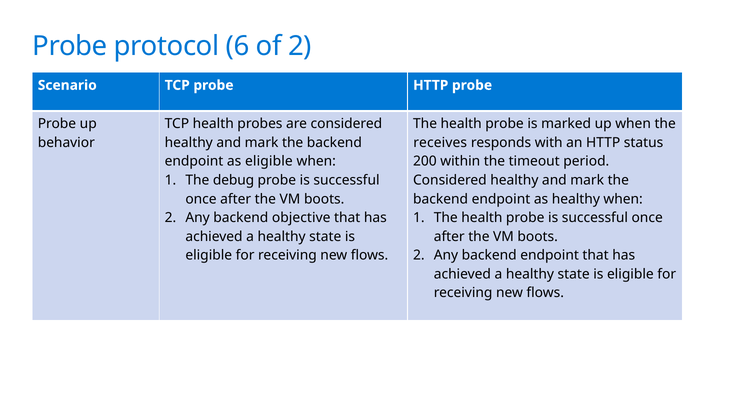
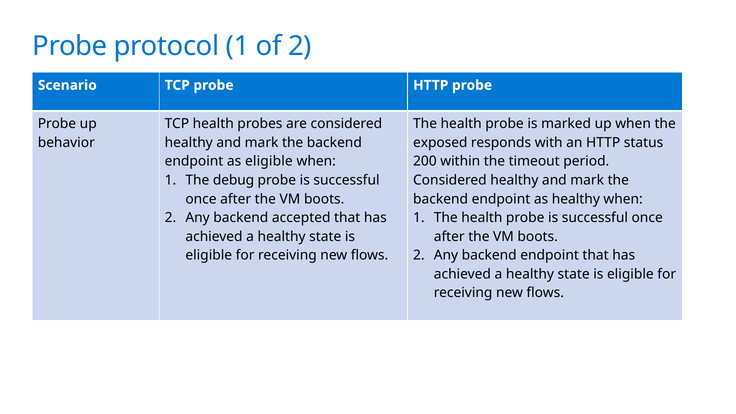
protocol 6: 6 -> 1
receives: receives -> exposed
objective: objective -> accepted
